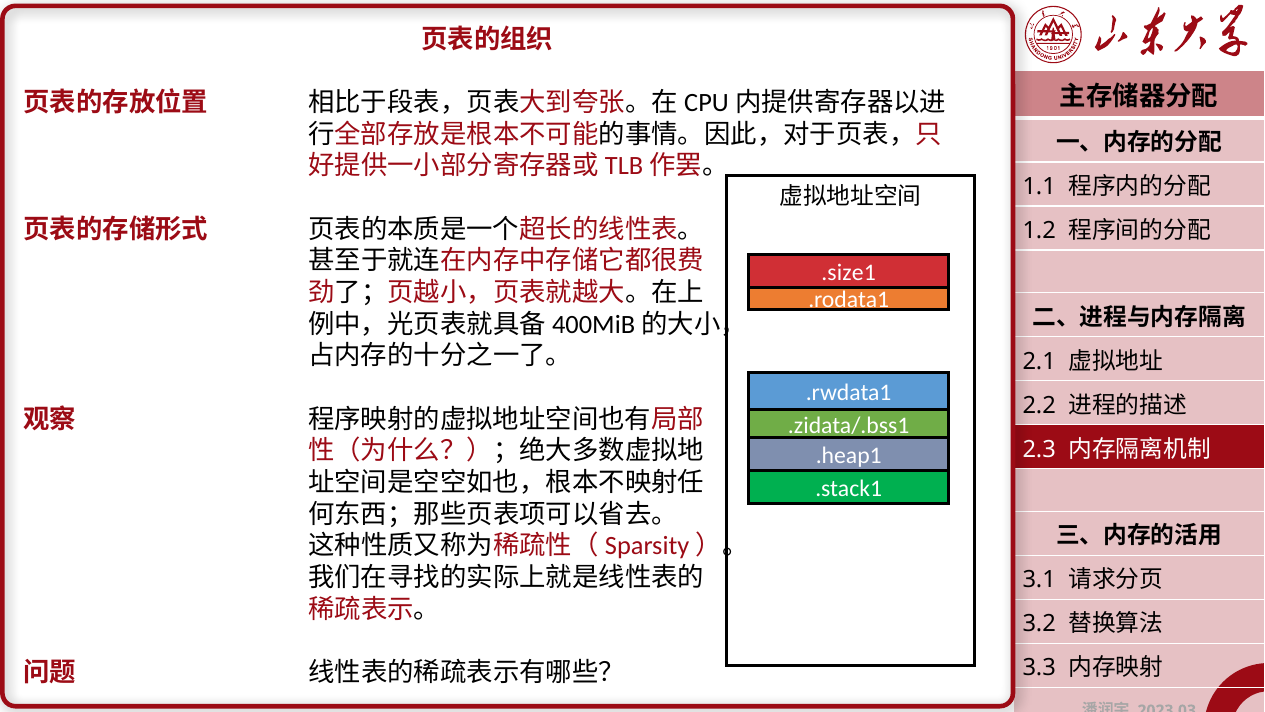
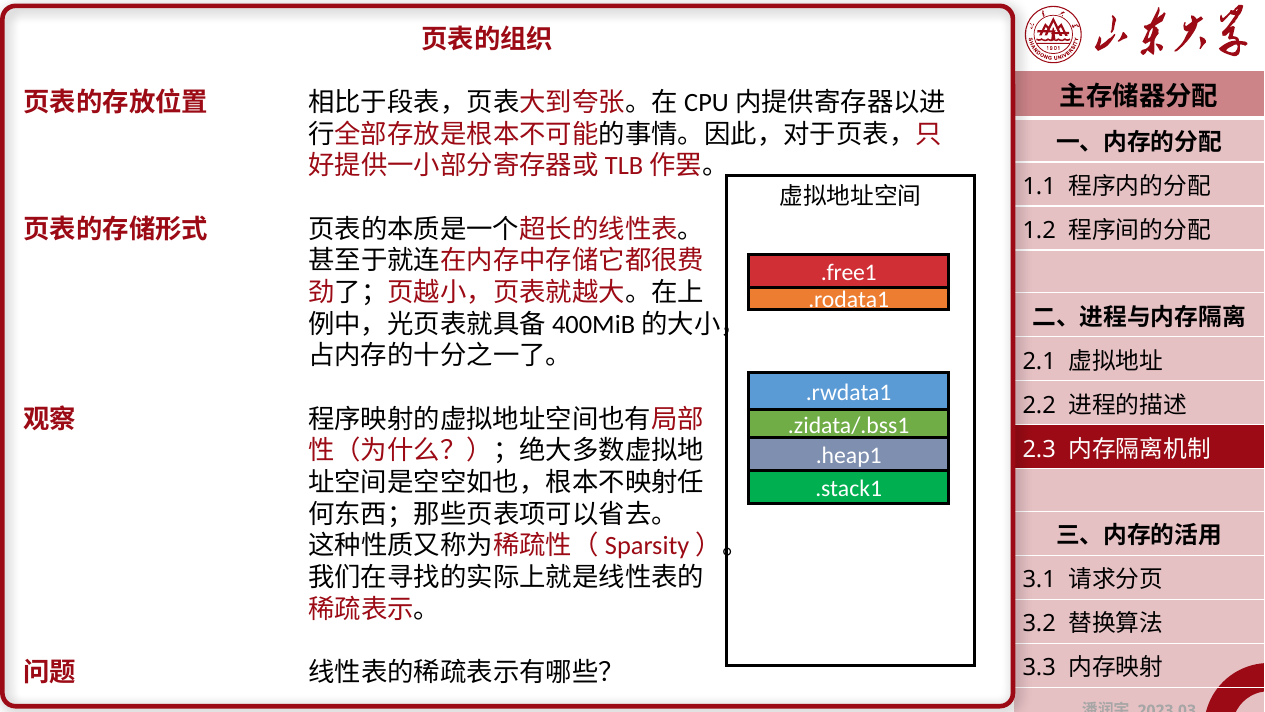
.size1: .size1 -> .free1
